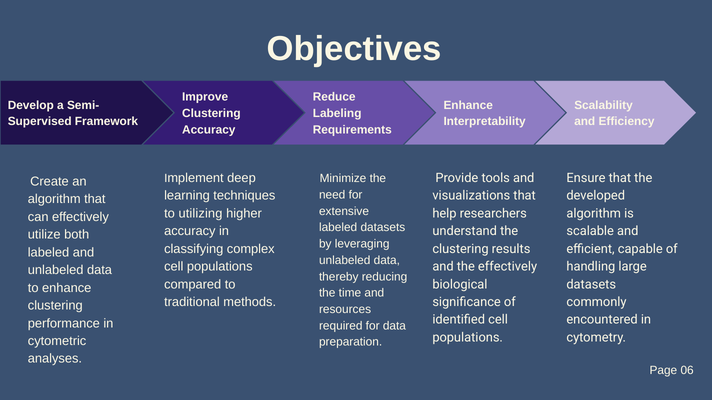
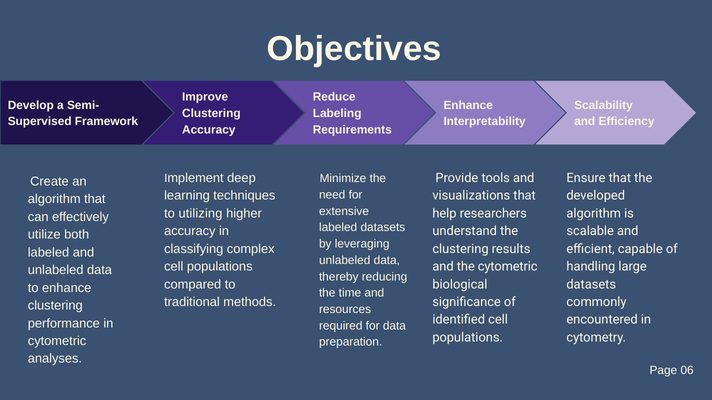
the effectively: effectively -> cytometric
